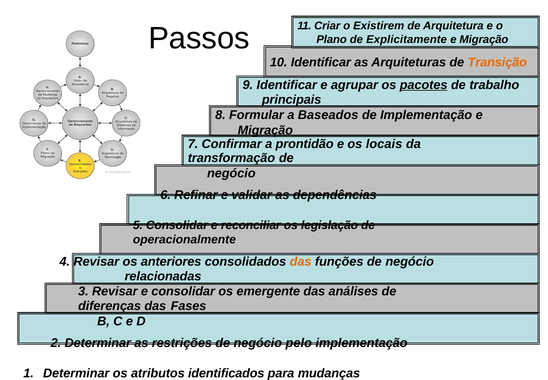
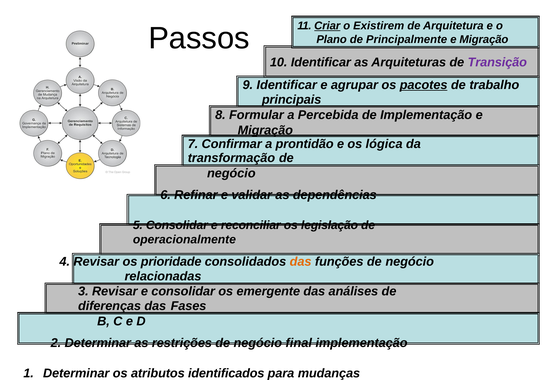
Criar underline: none -> present
Explicitamente: Explicitamente -> Principalmente
Transição colour: orange -> purple
Baseados: Baseados -> Percebida
locais: locais -> lógica
anteriores: anteriores -> prioridade
pelo: pelo -> final
